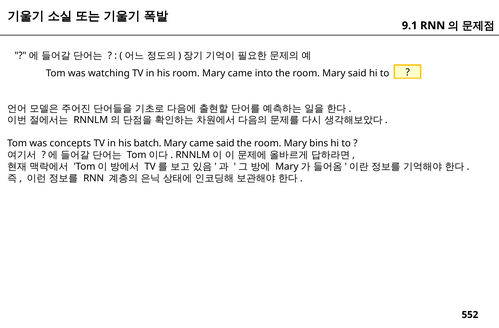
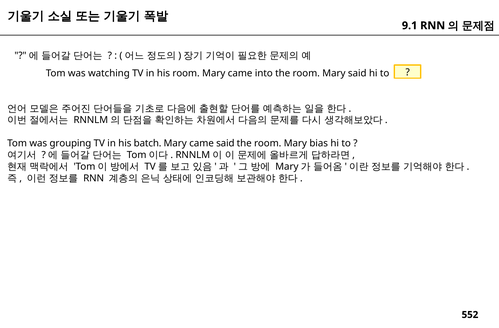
concepts: concepts -> grouping
bins: bins -> bias
